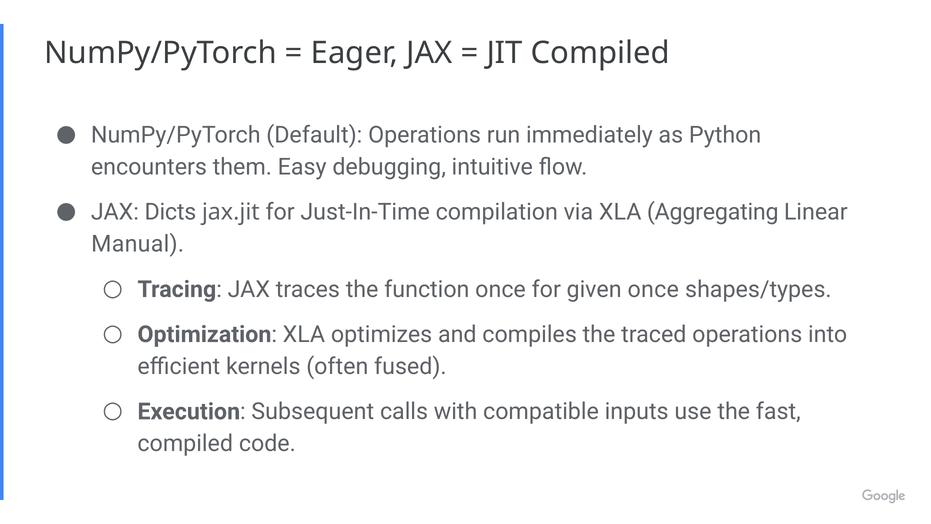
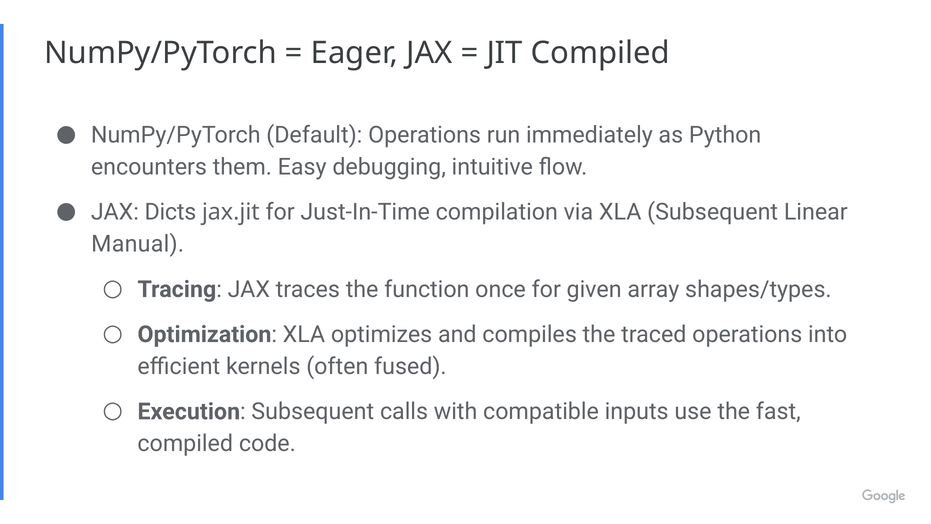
XLA Aggregating: Aggregating -> Subsequent
given once: once -> array
